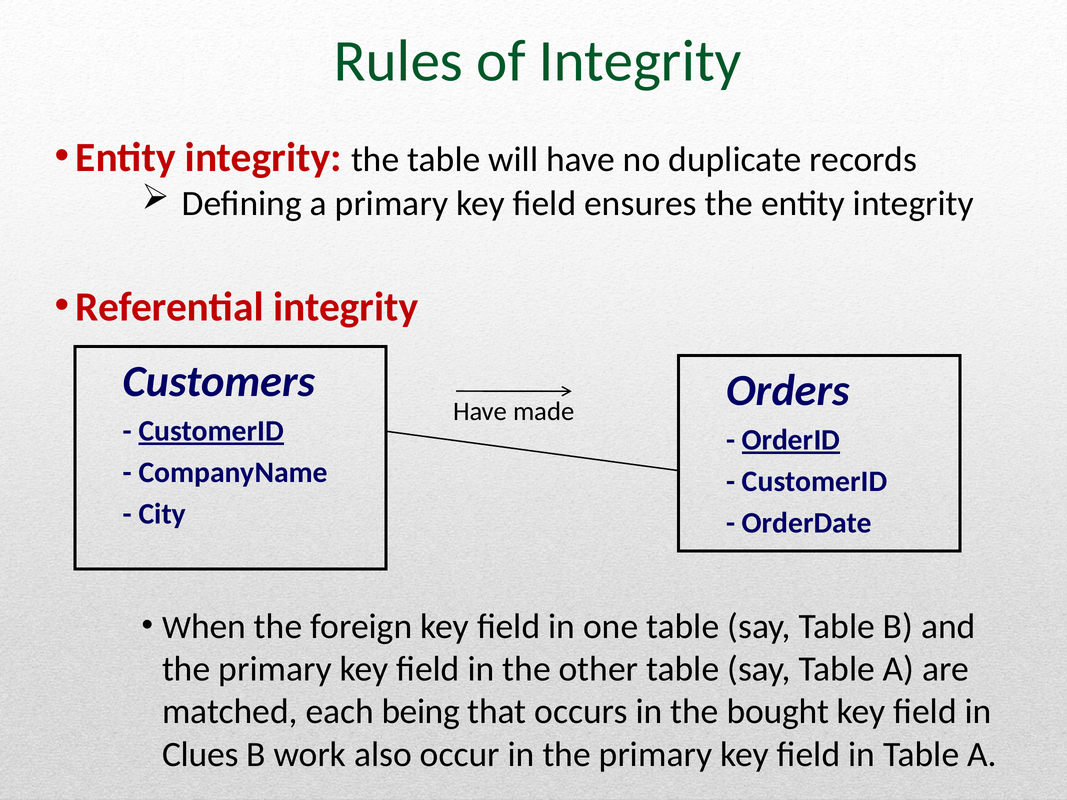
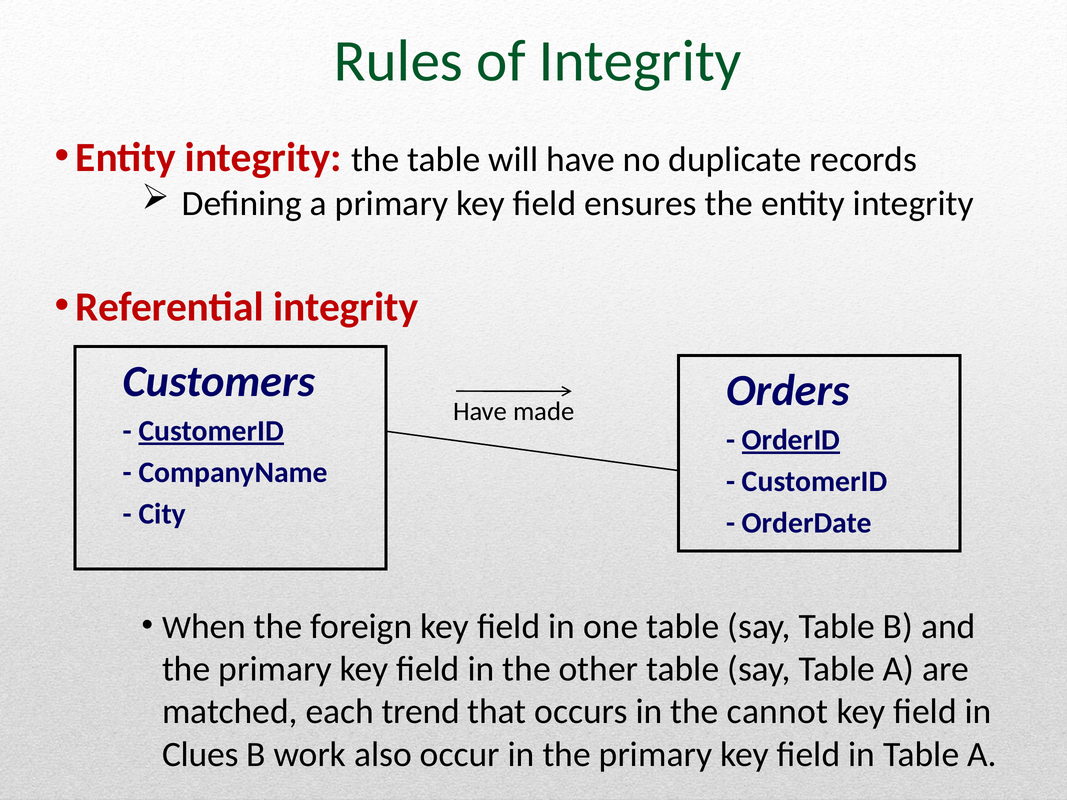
being: being -> trend
bought: bought -> cannot
